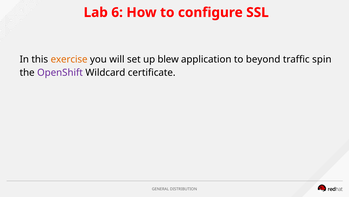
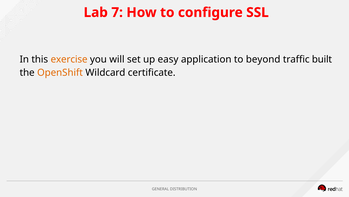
6: 6 -> 7
blew: blew -> easy
spin: spin -> built
OpenShift colour: purple -> orange
